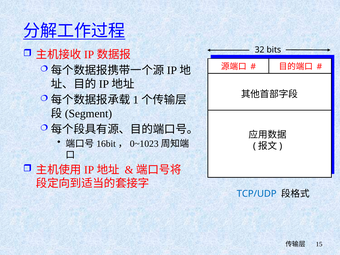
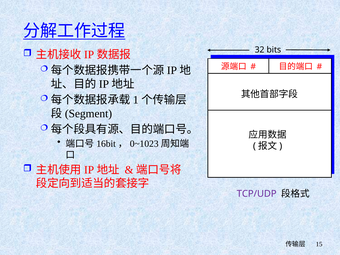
TCP/UDP colour: blue -> purple
